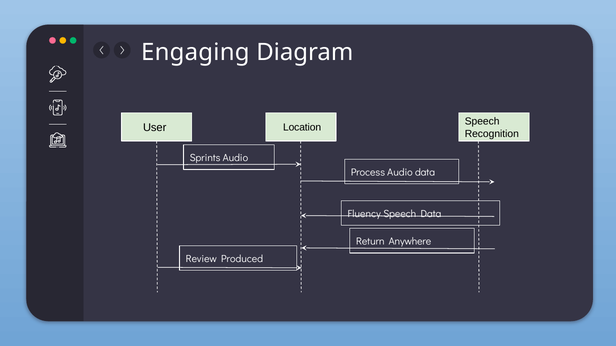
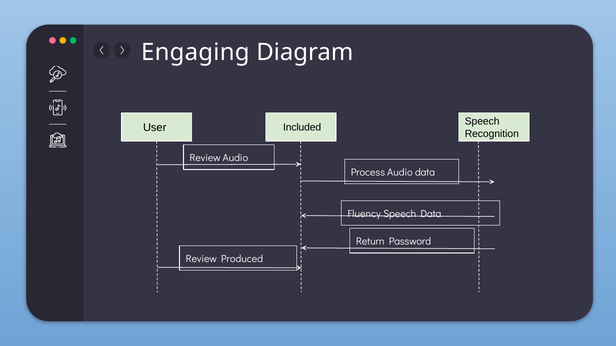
Location: Location -> Included
Sprints at (205, 158): Sprints -> Review
Anywhere: Anywhere -> Password
